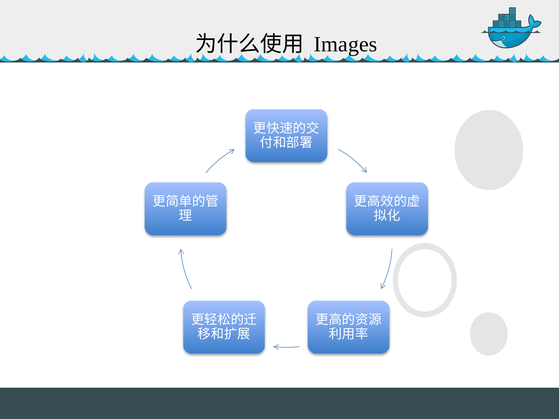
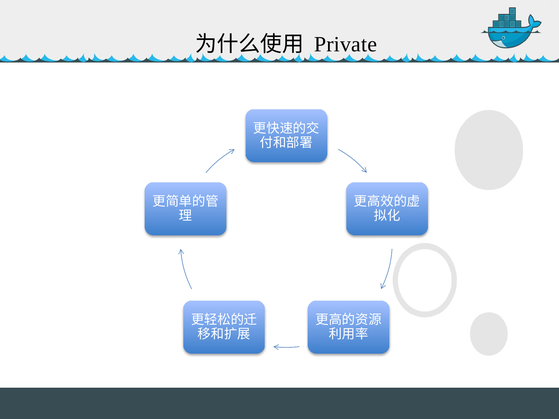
Images: Images -> Private
